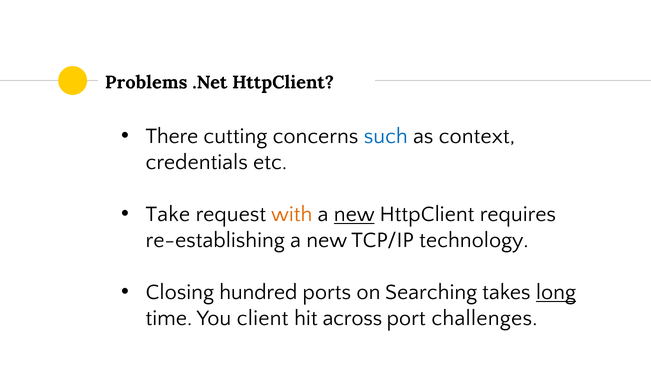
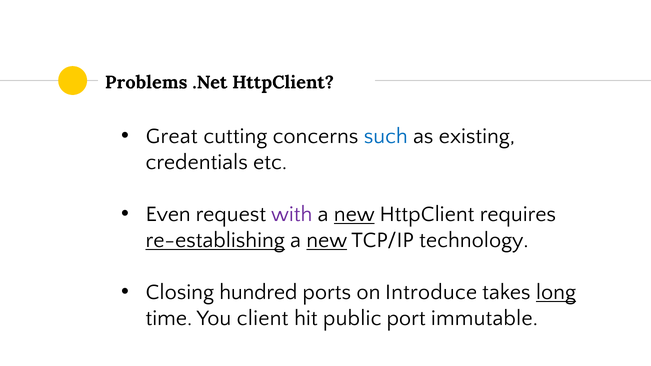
There: There -> Great
context: context -> existing
Take: Take -> Even
with colour: orange -> purple
re-establishing underline: none -> present
new at (327, 240) underline: none -> present
Searching: Searching -> Introduce
across: across -> public
challenges: challenges -> immutable
